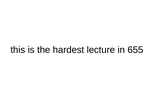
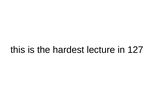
655: 655 -> 127
